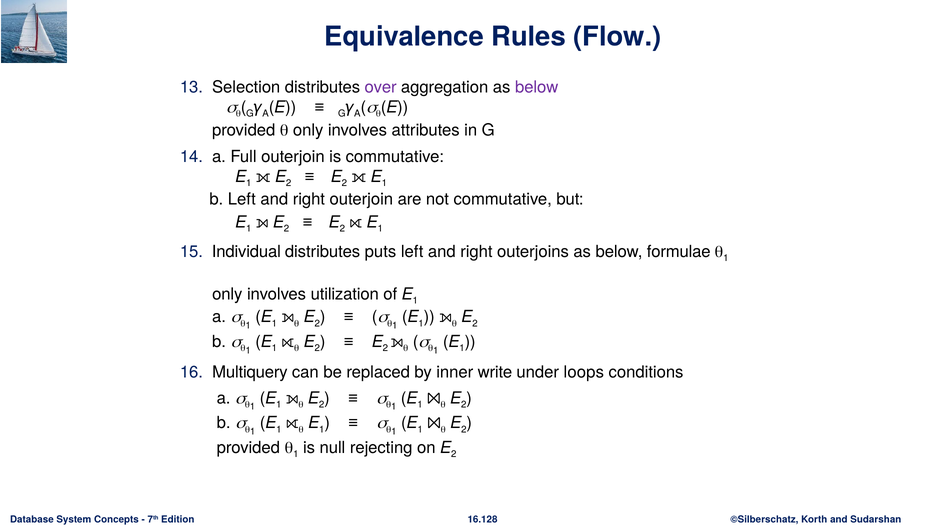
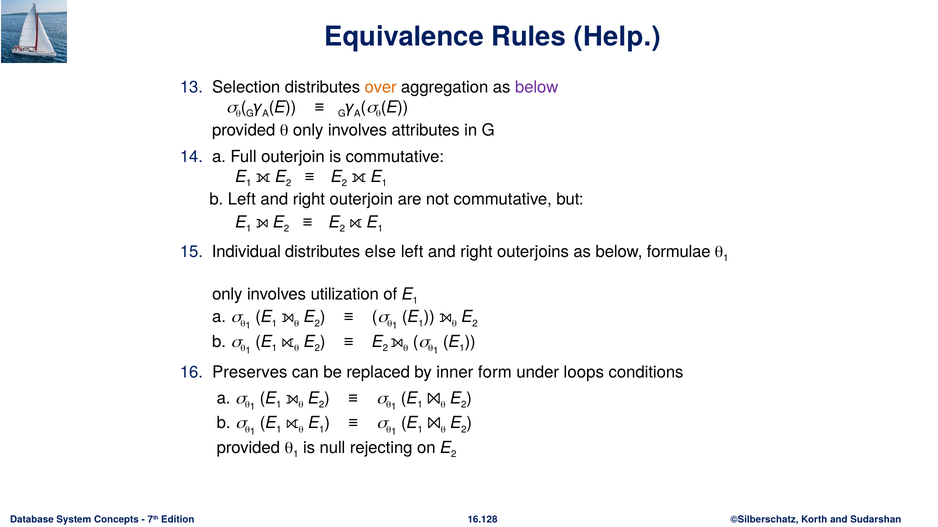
Flow: Flow -> Help
over colour: purple -> orange
puts: puts -> else
Multiquery: Multiquery -> Preserves
write: write -> form
